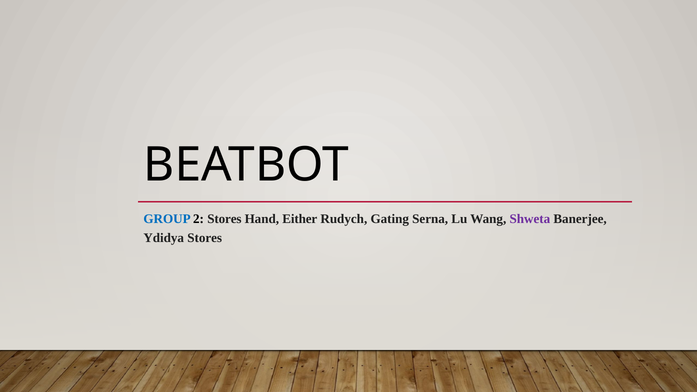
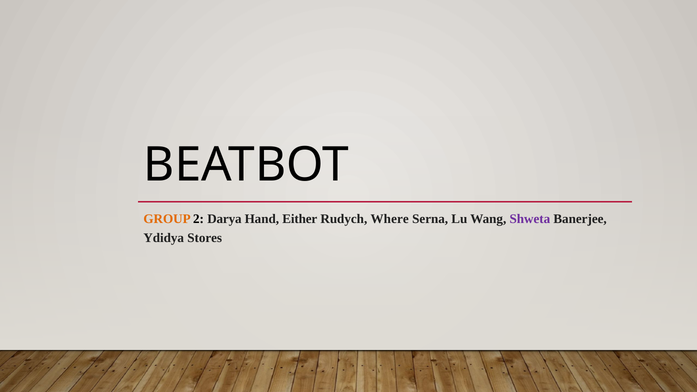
GROUP colour: blue -> orange
2 Stores: Stores -> Darya
Gating: Gating -> Where
